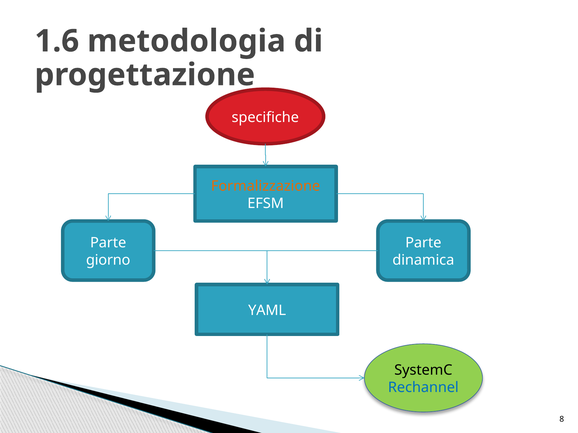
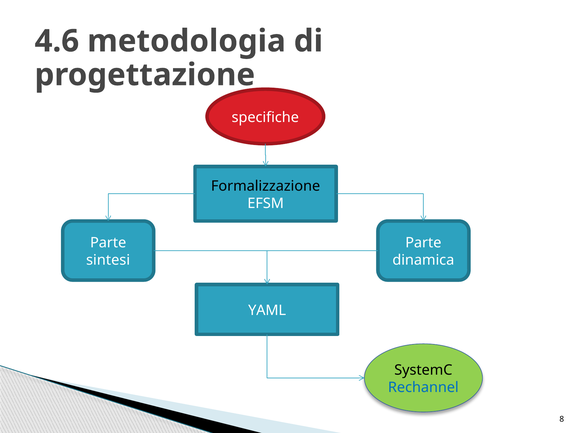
1.6: 1.6 -> 4.6
Formalizzazione colour: orange -> black
giorno: giorno -> sintesi
